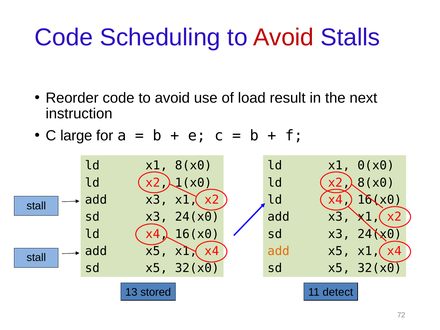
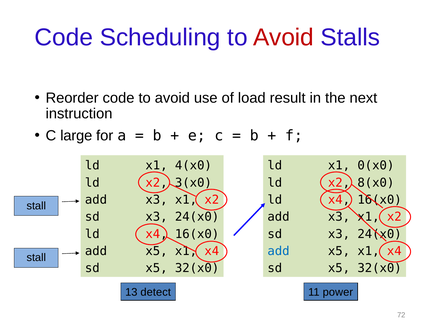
x1 8(x0: 8(x0 -> 4(x0
1(x0: 1(x0 -> 3(x0
add at (279, 251) colour: orange -> blue
stored: stored -> detect
detect: detect -> power
